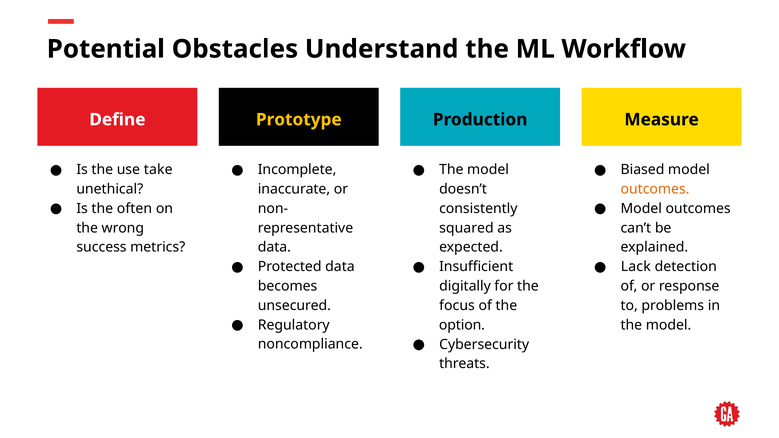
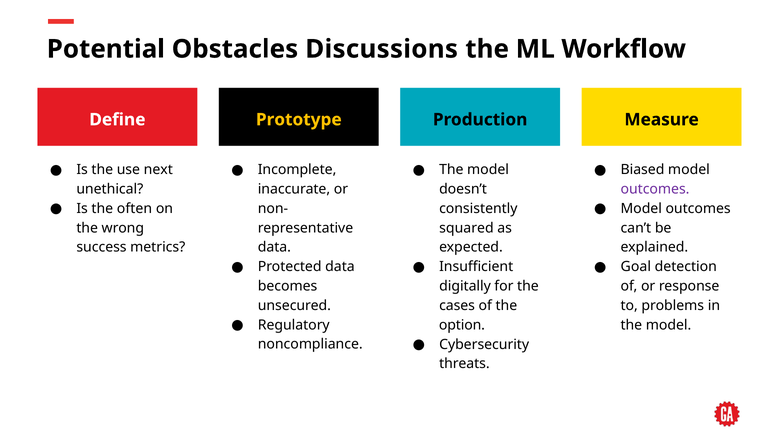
Understand: Understand -> Discussions
take: take -> next
outcomes at (655, 189) colour: orange -> purple
Lack: Lack -> Goal
focus: focus -> cases
